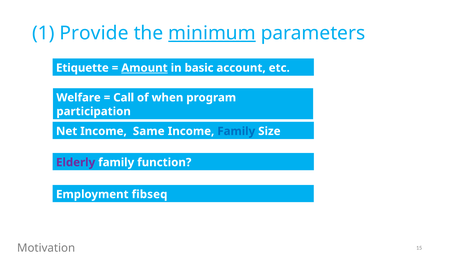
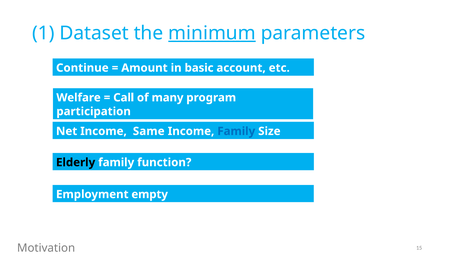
Provide: Provide -> Dataset
Etiquette: Etiquette -> Continue
Amount underline: present -> none
when: when -> many
Elderly colour: purple -> black
fibseq: fibseq -> empty
